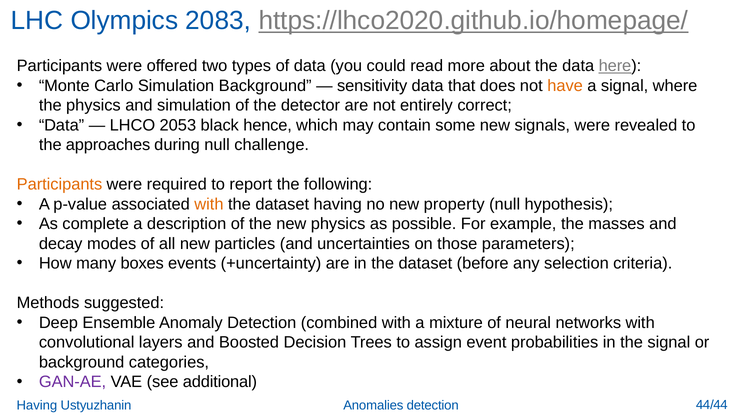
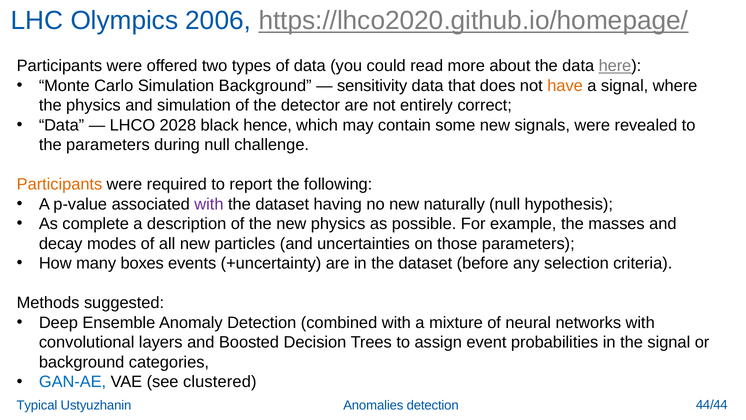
2083: 2083 -> 2006
2053: 2053 -> 2028
the approaches: approaches -> parameters
with at (209, 204) colour: orange -> purple
property: property -> naturally
GAN-AE colour: purple -> blue
additional: additional -> clustered
Having at (37, 405): Having -> Typical
